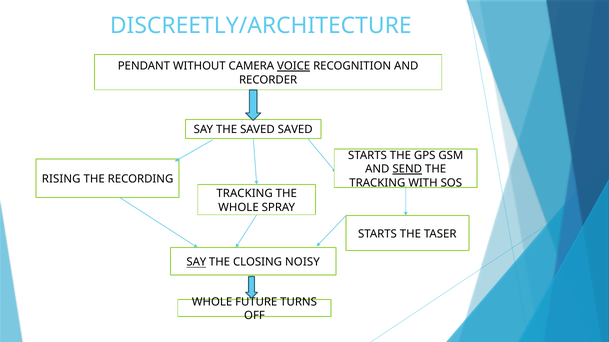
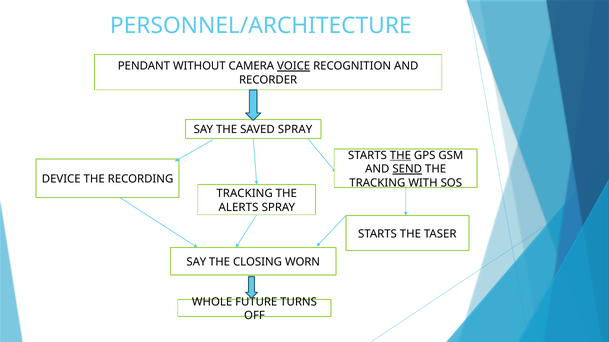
DISCREETLY/ARCHITECTURE: DISCREETLY/ARCHITECTURE -> PERSONNEL/ARCHITECTURE
SAVED SAVED: SAVED -> SPRAY
THE at (400, 156) underline: none -> present
RISING: RISING -> DEVICE
WHOLE at (239, 208): WHOLE -> ALERTS
SAY at (196, 263) underline: present -> none
NOISY: NOISY -> WORN
